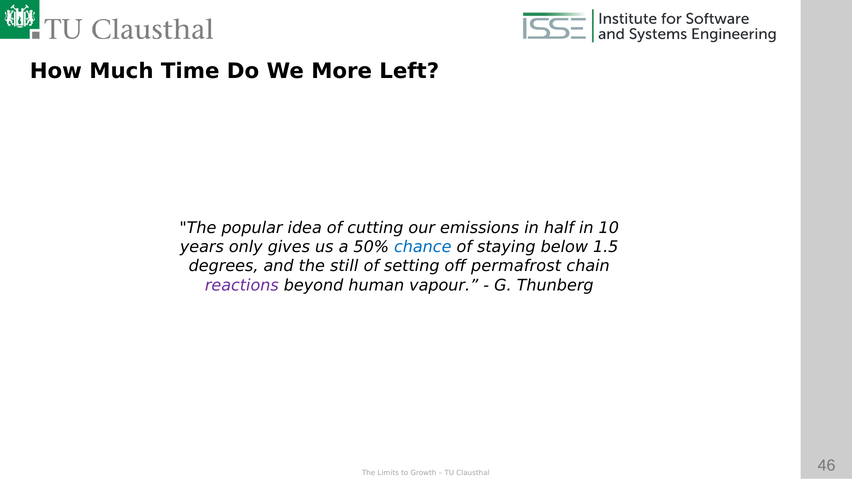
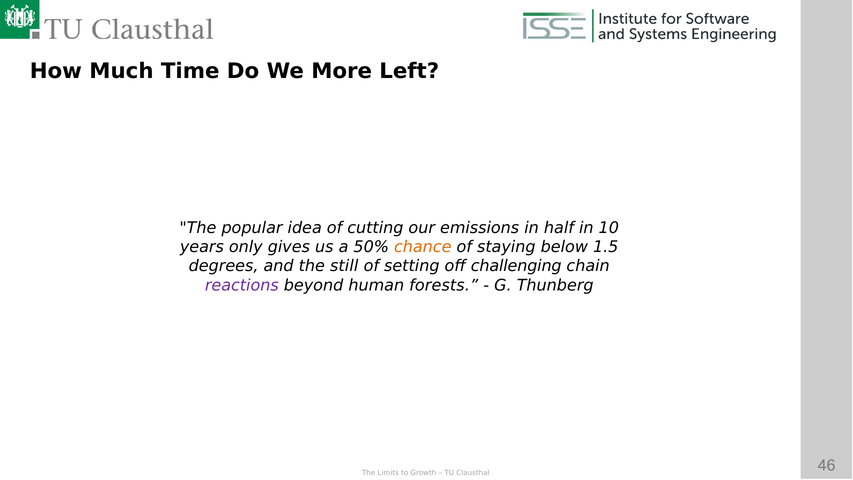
chance colour: blue -> orange
permafrost: permafrost -> challenging
vapour: vapour -> forests
